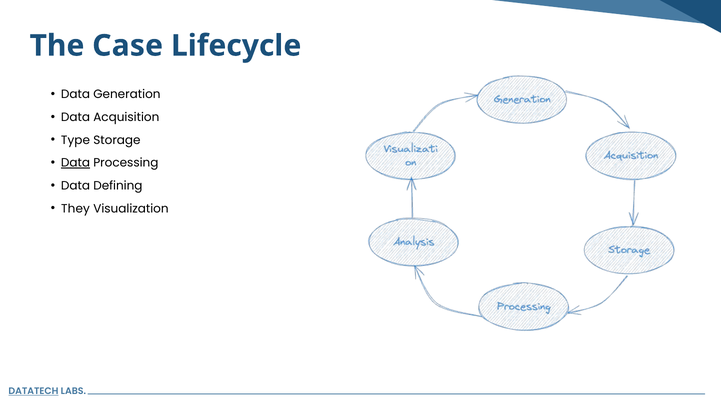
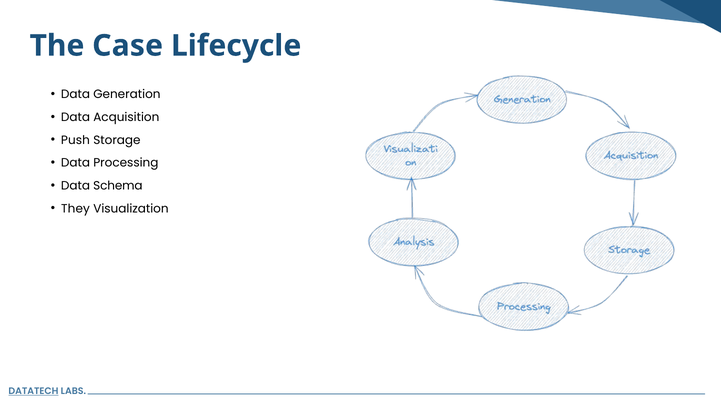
Type: Type -> Push
Data at (76, 163) underline: present -> none
Defining: Defining -> Schema
